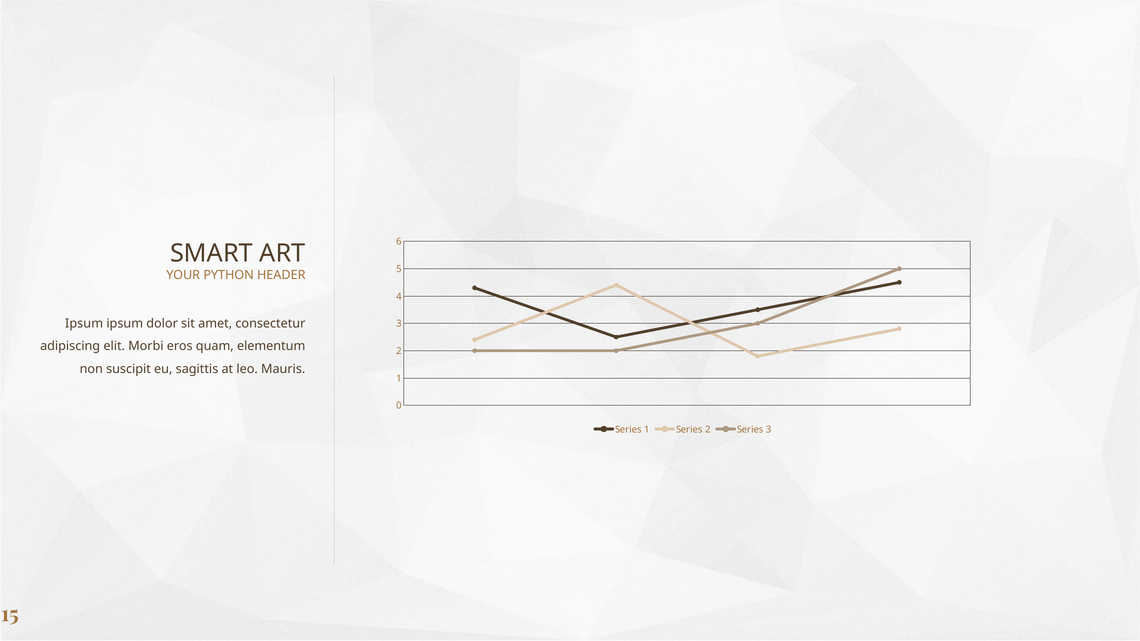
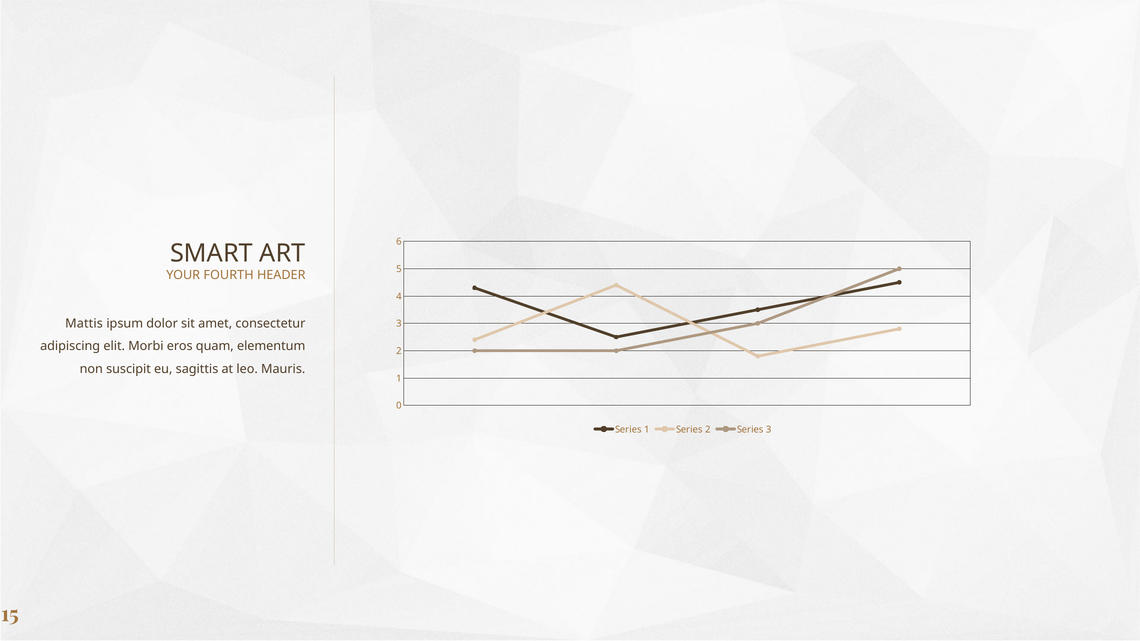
PYTHON: PYTHON -> FOURTH
Ipsum at (84, 323): Ipsum -> Mattis
